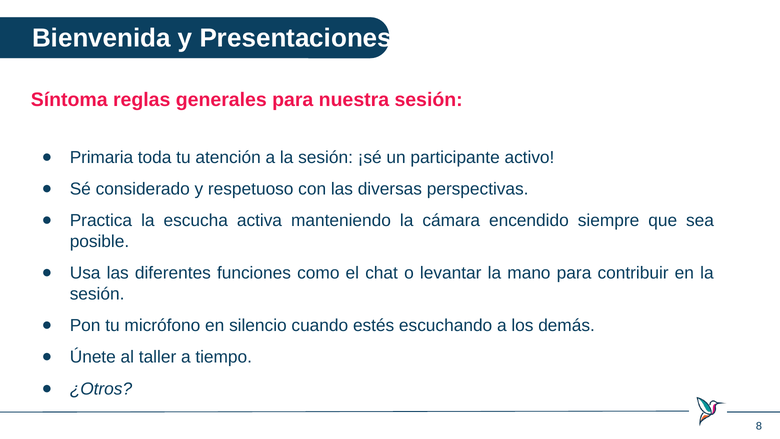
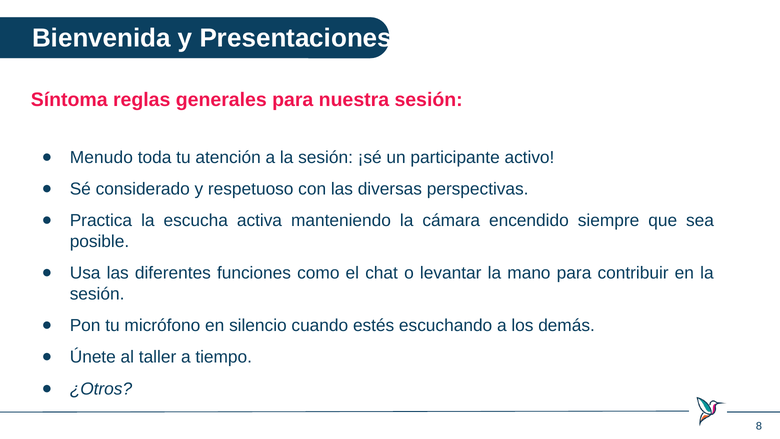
Primaria: Primaria -> Menudo
